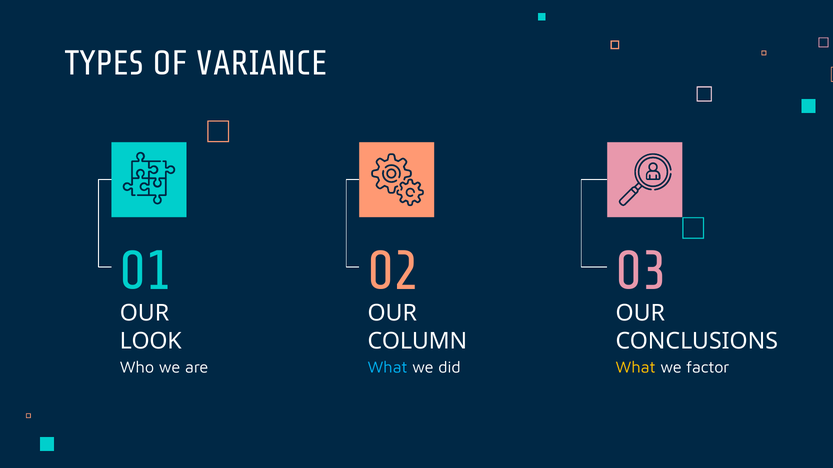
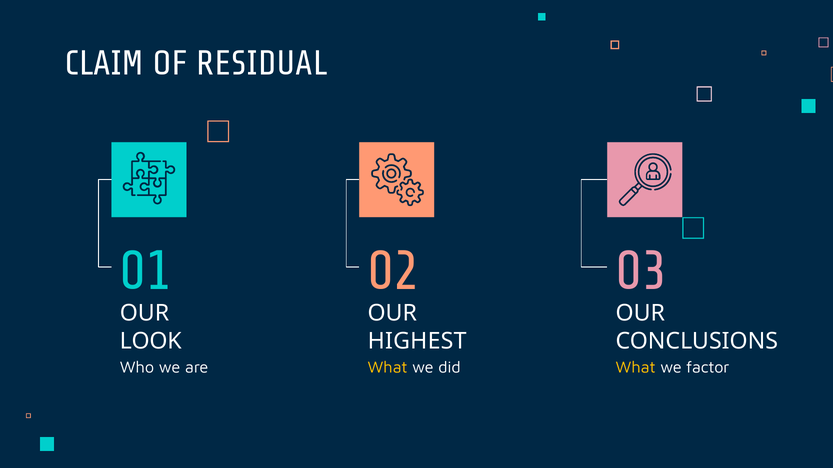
TYPES: TYPES -> CLAIM
VARIANCE: VARIANCE -> RESIDUAL
COLUMN: COLUMN -> HIGHEST
What at (388, 368) colour: light blue -> yellow
